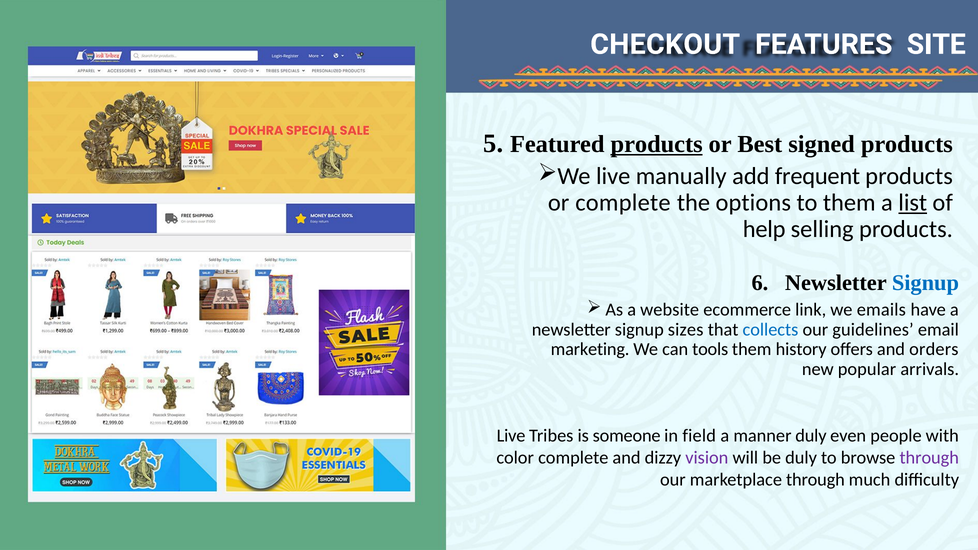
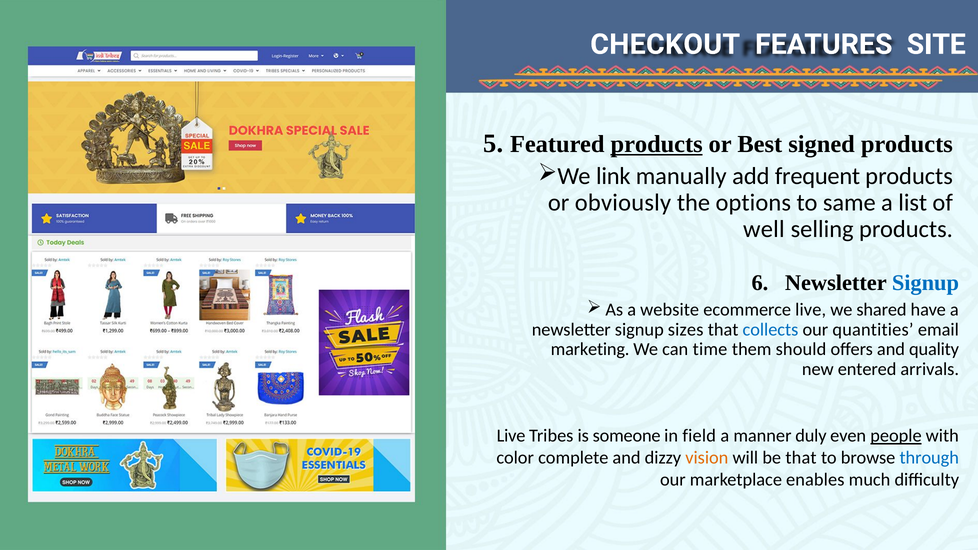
We live: live -> link
or complete: complete -> obviously
to them: them -> same
list underline: present -> none
help: help -> well
ecommerce link: link -> live
emails: emails -> shared
guidelines: guidelines -> quantities
tools: tools -> time
history: history -> should
orders: orders -> quality
popular: popular -> entered
people underline: none -> present
vision colour: purple -> orange
be duly: duly -> that
through at (929, 458) colour: purple -> blue
marketplace through: through -> enables
